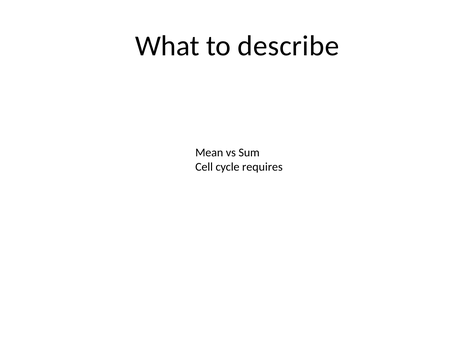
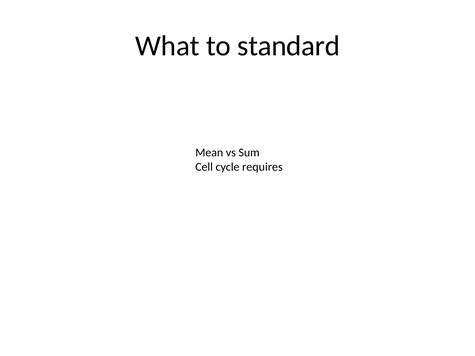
describe: describe -> standard
